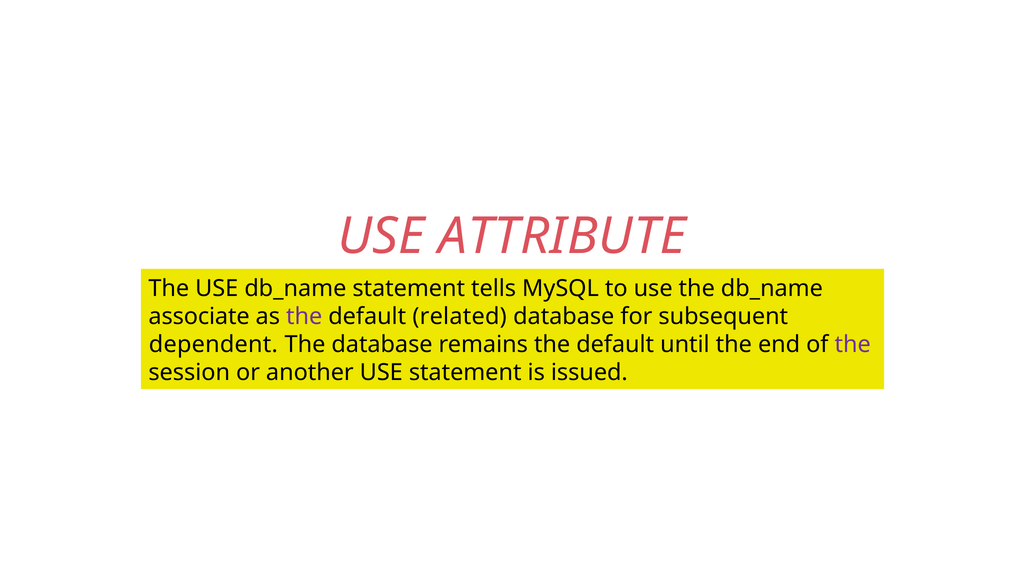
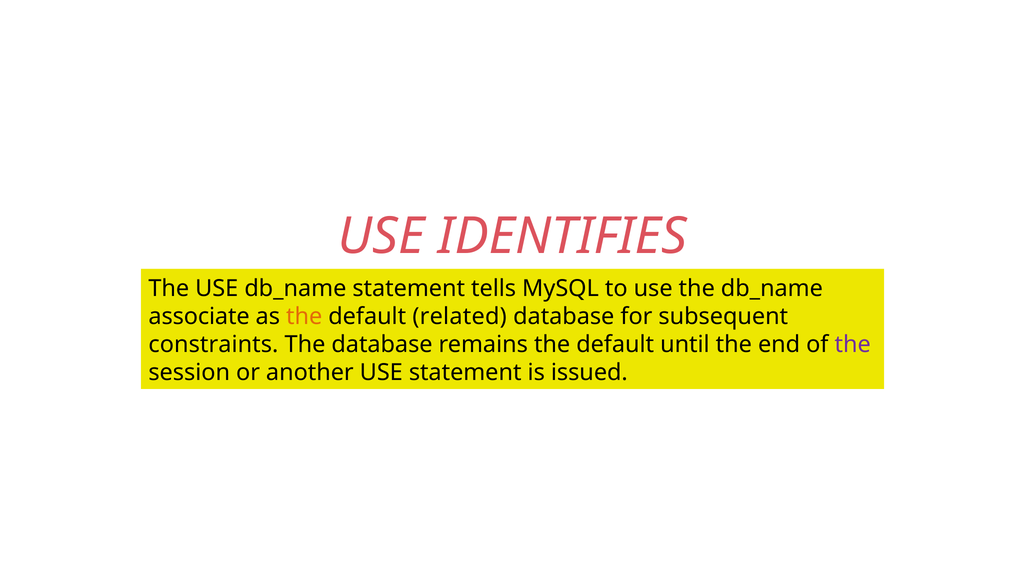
ATTRIBUTE: ATTRIBUTE -> IDENTIFIES
the at (304, 317) colour: purple -> orange
dependent: dependent -> constraints
